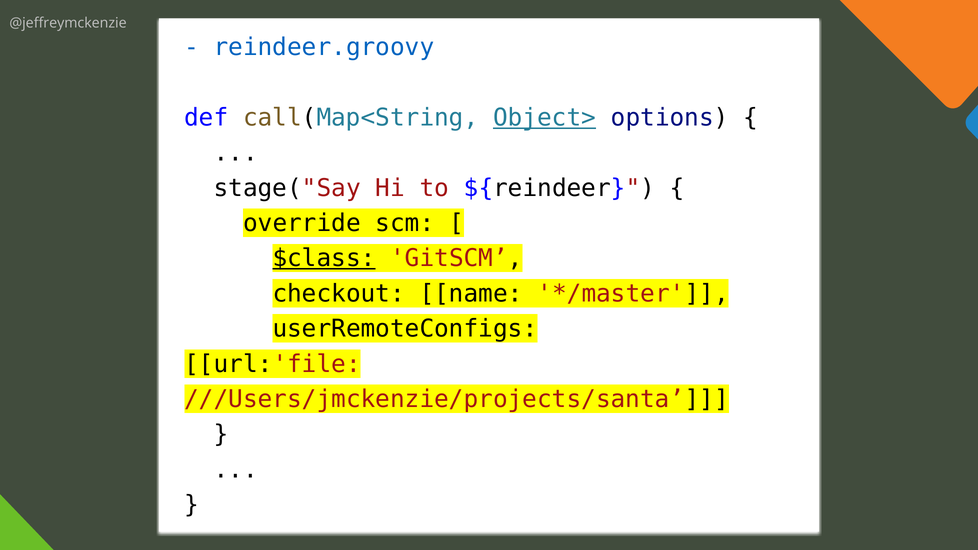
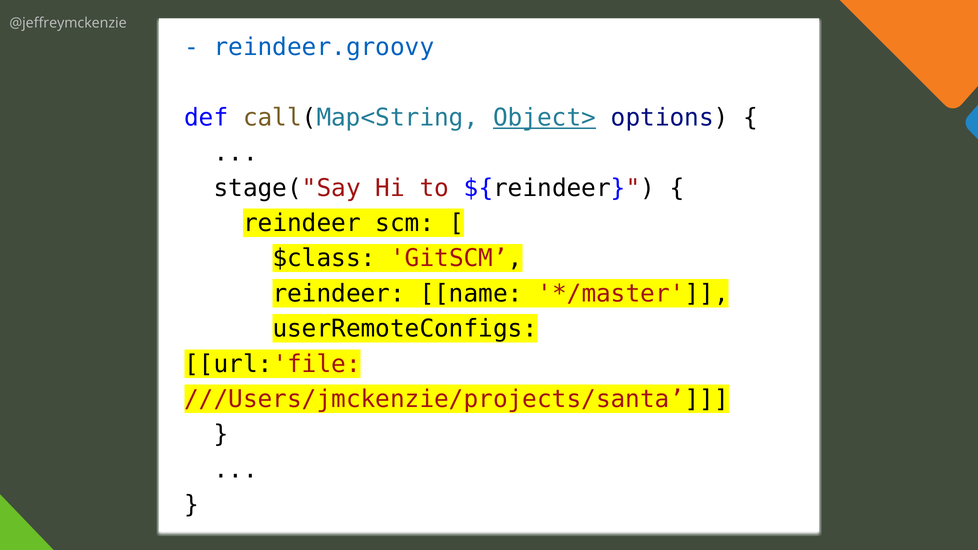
override at (302, 223): override -> reindeer
$class underline: present -> none
checkout at (339, 294): checkout -> reindeer
